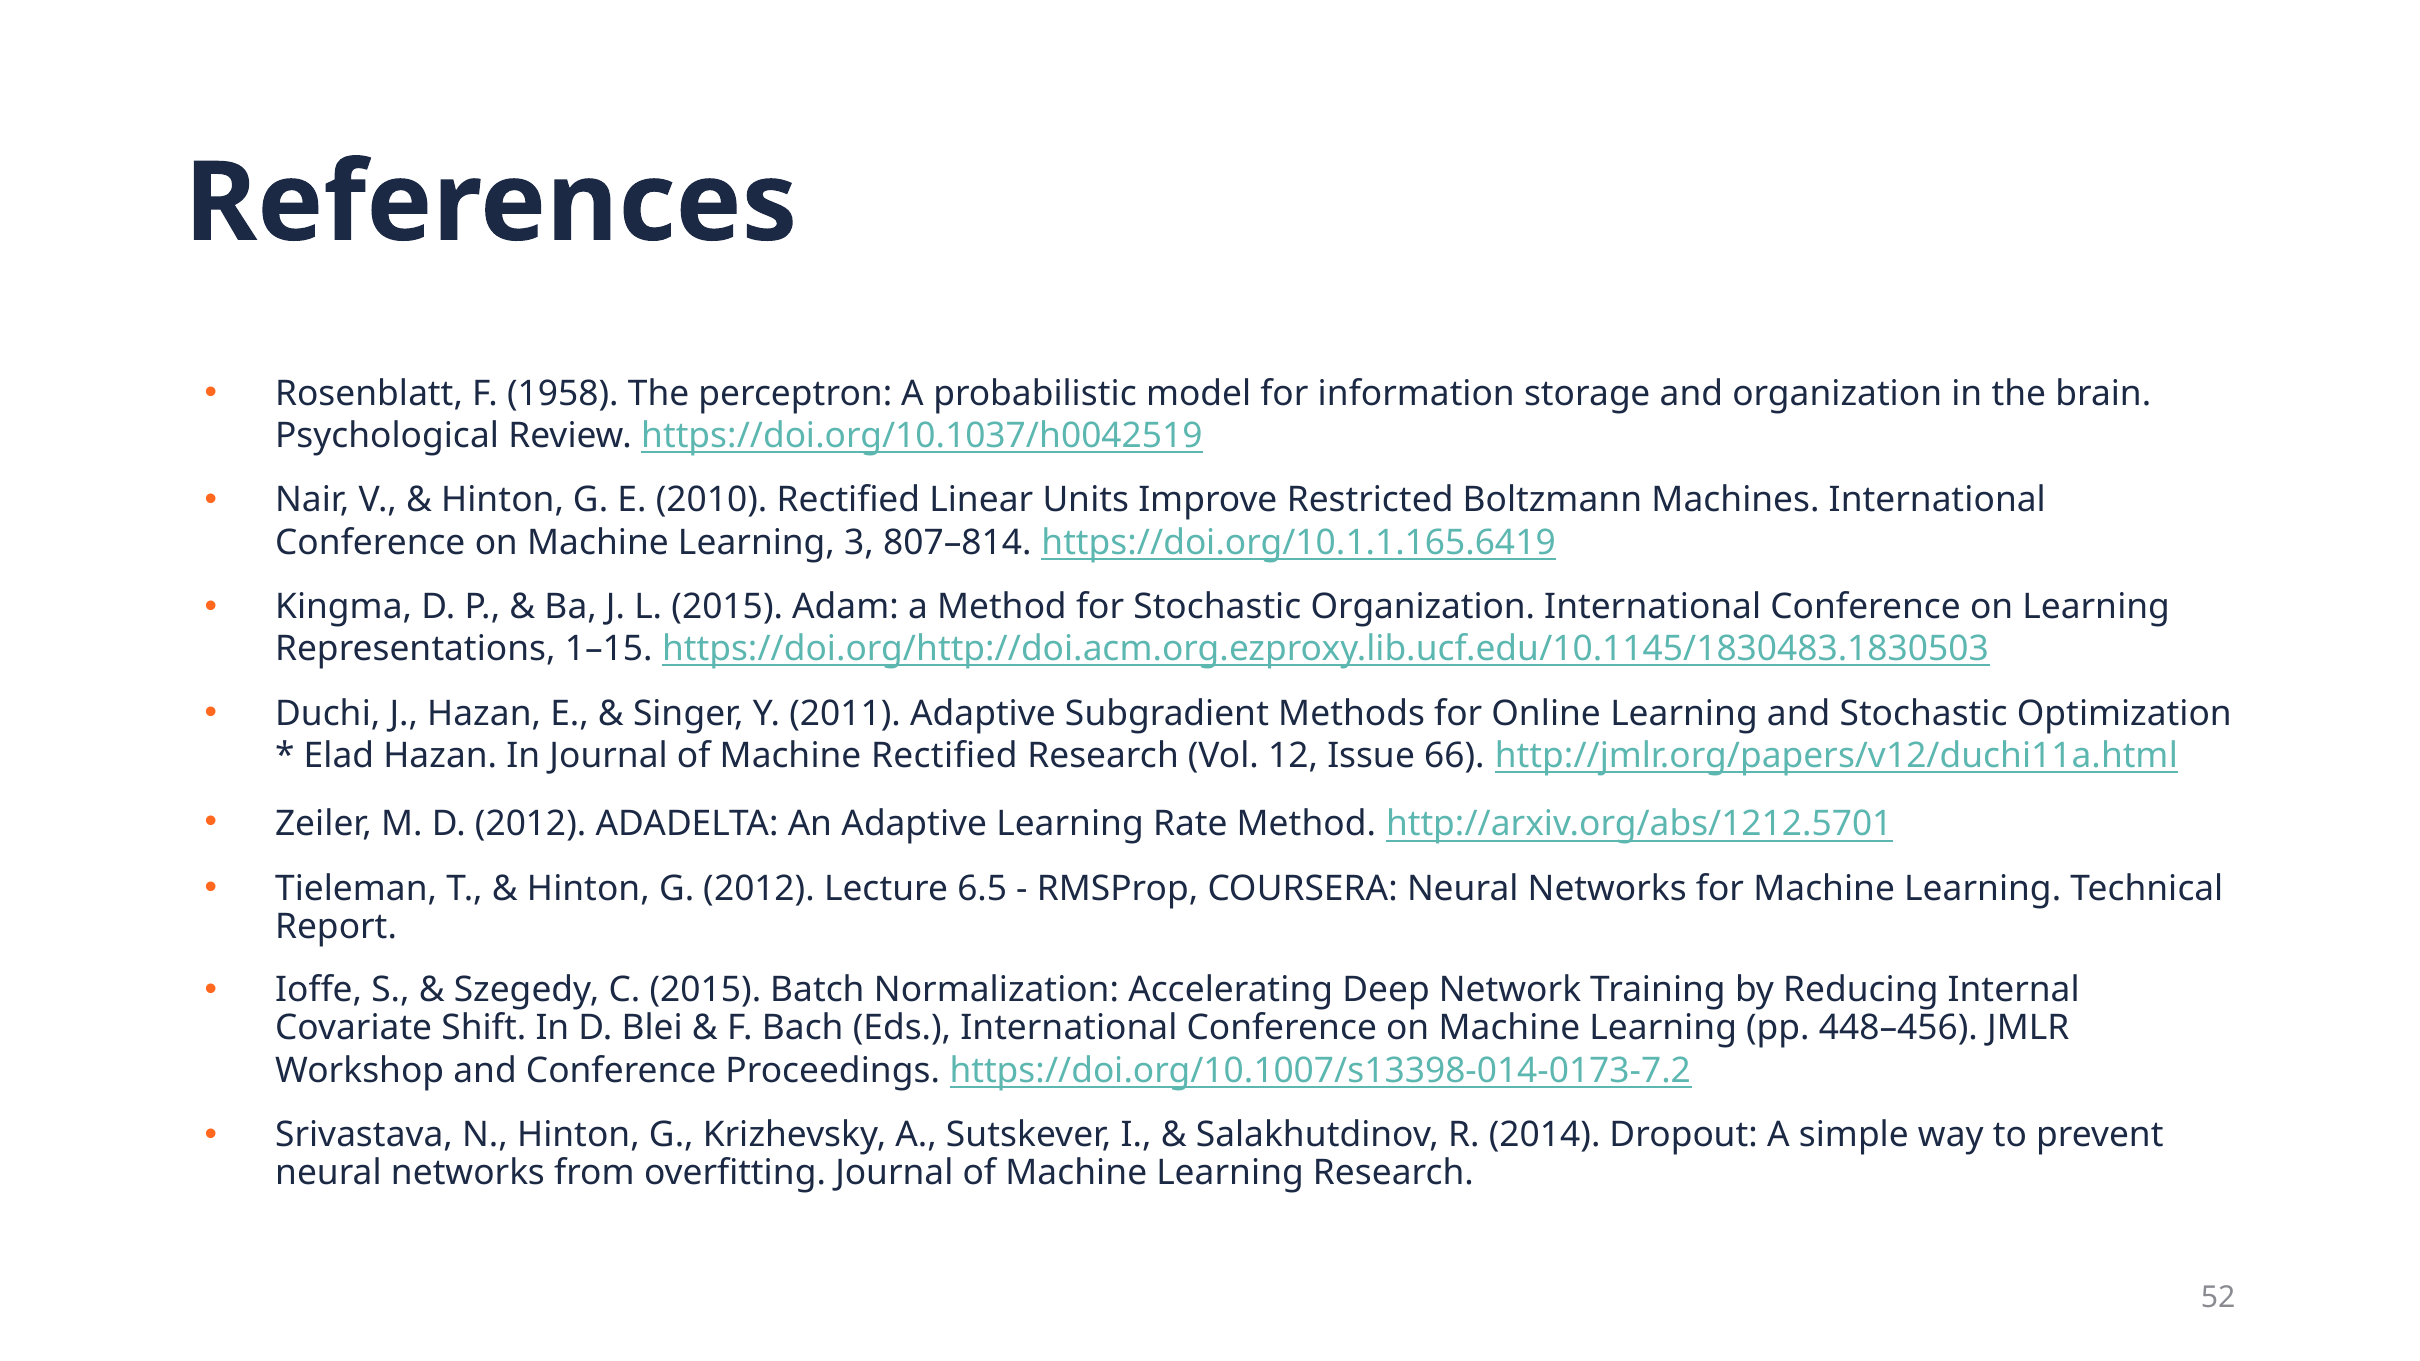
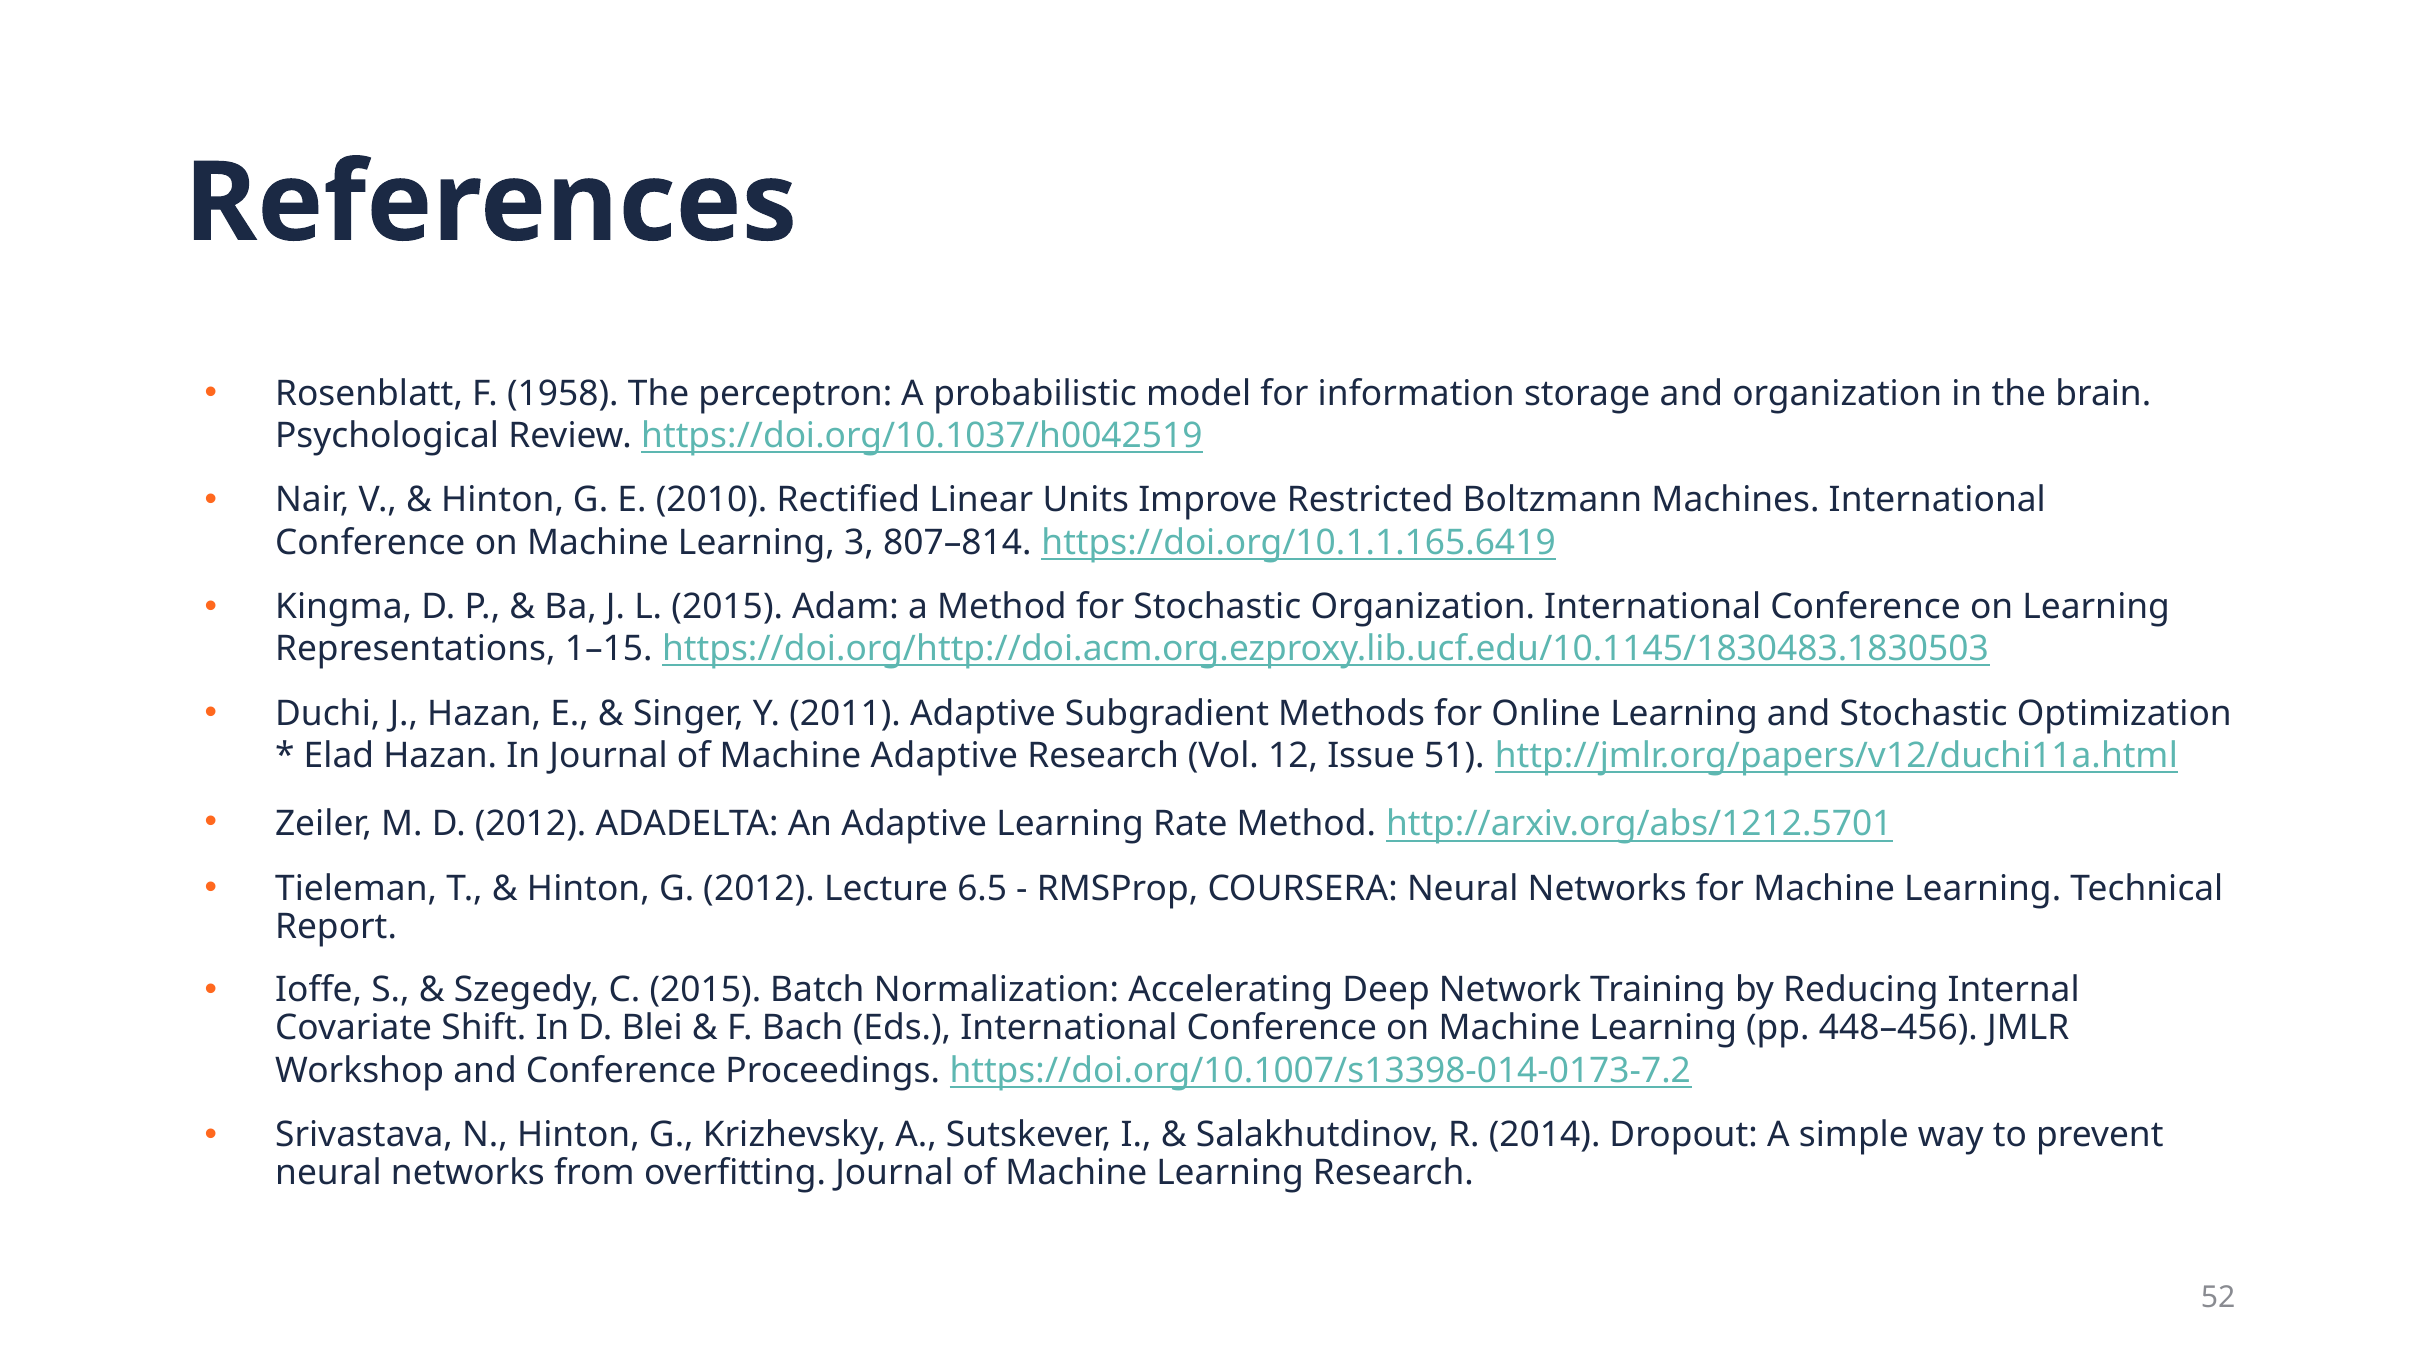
Machine Rectified: Rectified -> Adaptive
66: 66 -> 51
